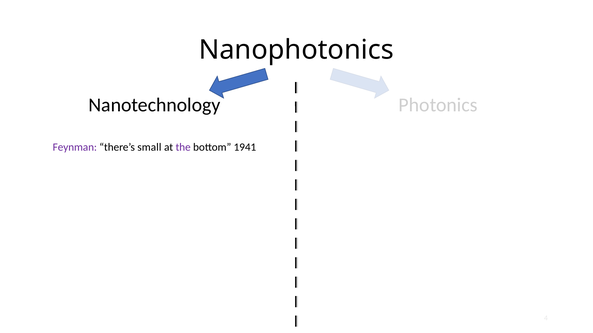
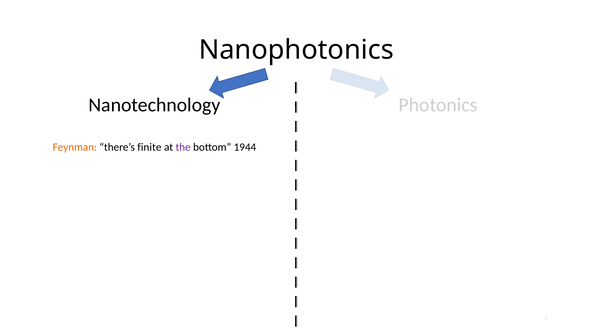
Feynman colour: purple -> orange
small: small -> finite
1941: 1941 -> 1944
